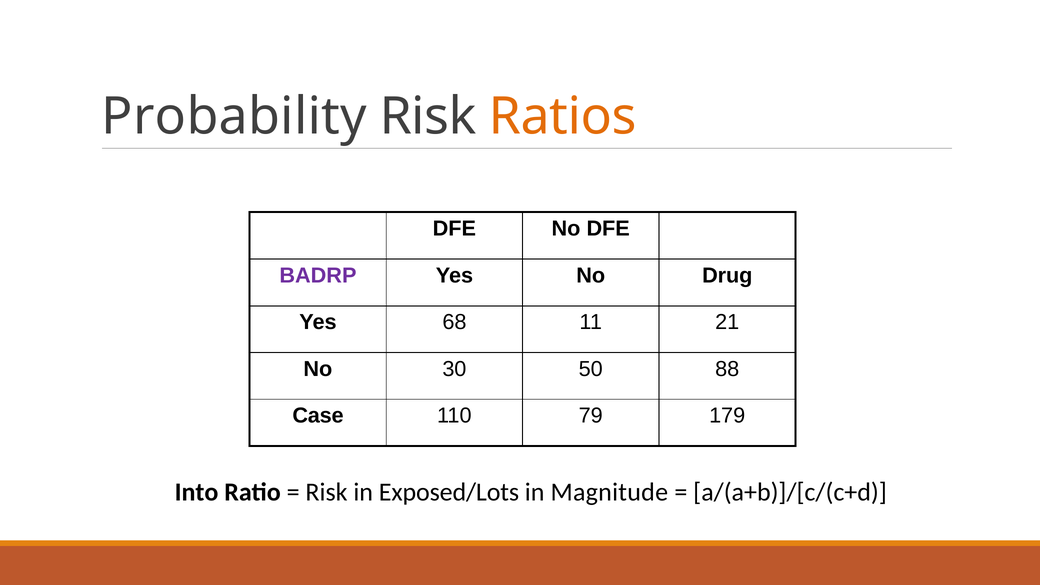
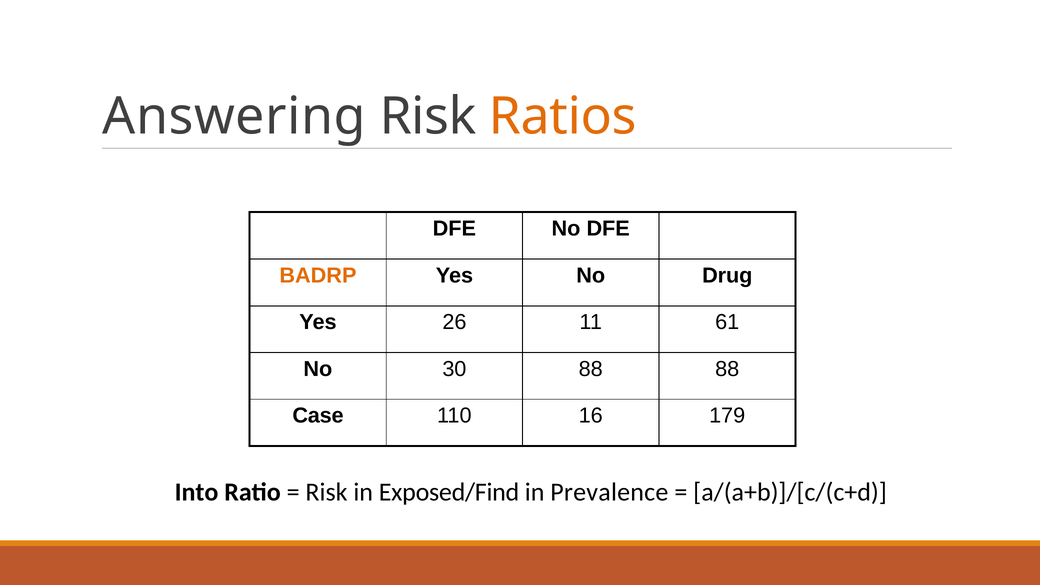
Probability: Probability -> Answering
BADRP colour: purple -> orange
68: 68 -> 26
21: 21 -> 61
30 50: 50 -> 88
79: 79 -> 16
Exposed/Lots: Exposed/Lots -> Exposed/Find
Magnitude: Magnitude -> Prevalence
